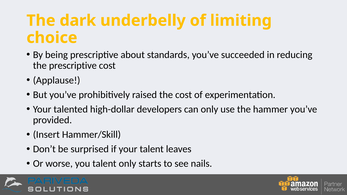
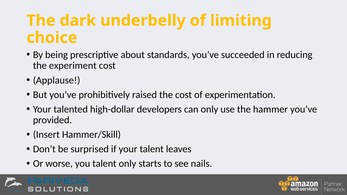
the prescriptive: prescriptive -> experiment
